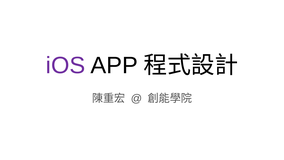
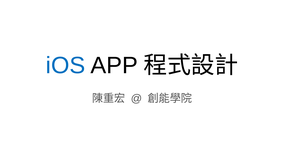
iOS colour: purple -> blue
